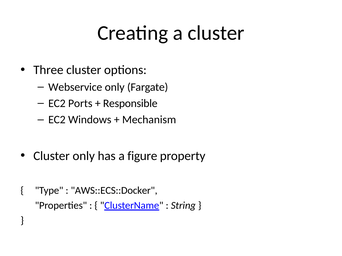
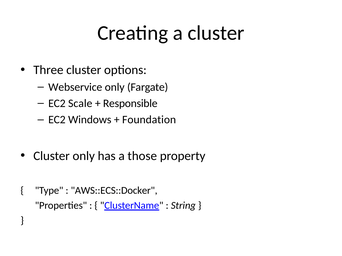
Ports: Ports -> Scale
Mechanism: Mechanism -> Foundation
figure: figure -> those
